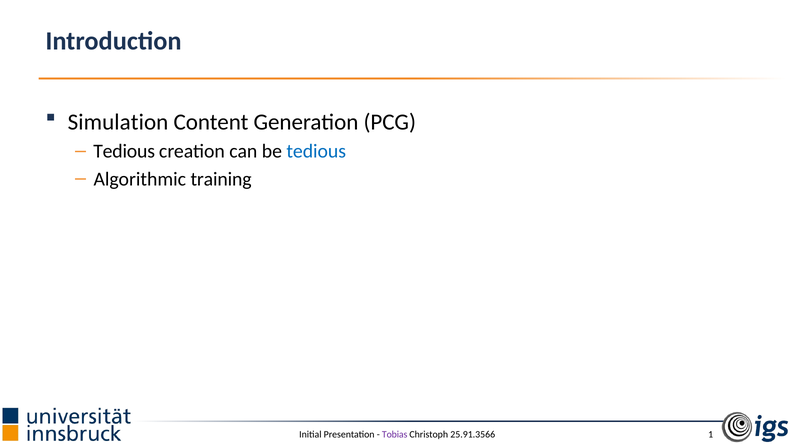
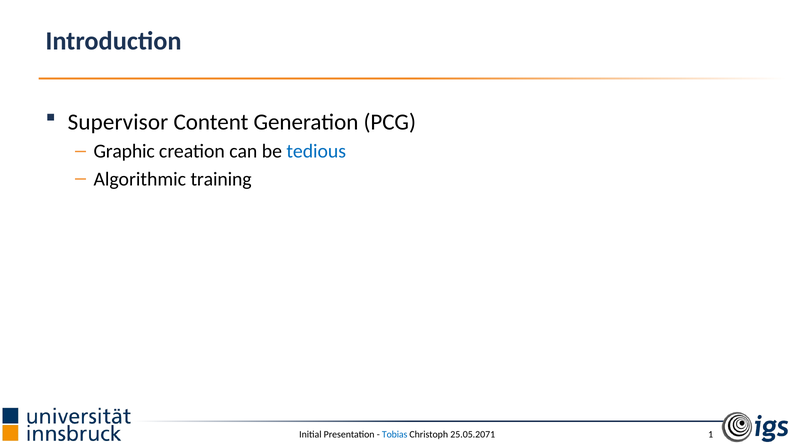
Simulation: Simulation -> Supervisor
Tedious at (124, 151): Tedious -> Graphic
Tobias colour: purple -> blue
25.91.3566: 25.91.3566 -> 25.05.2071
